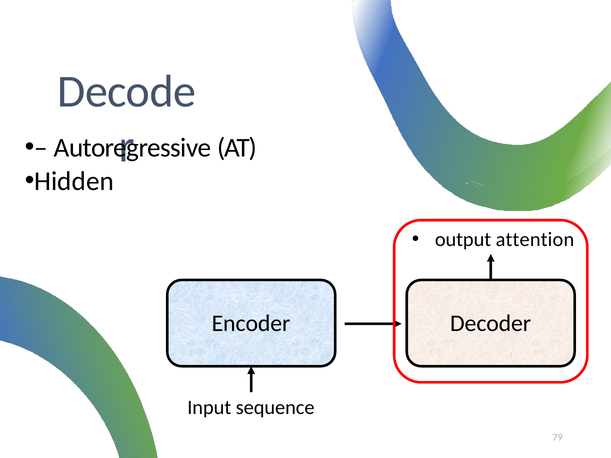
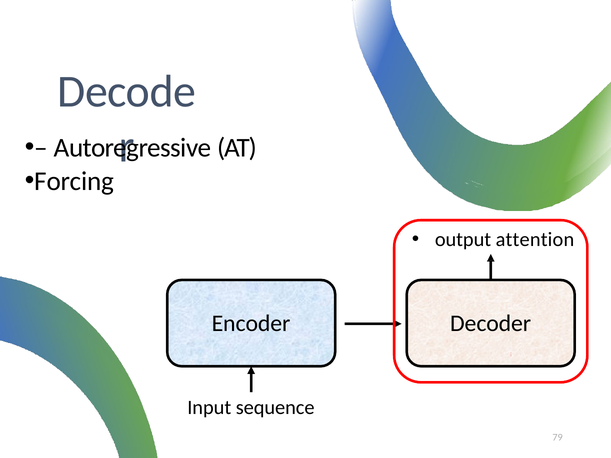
Hidden: Hidden -> Forcing
